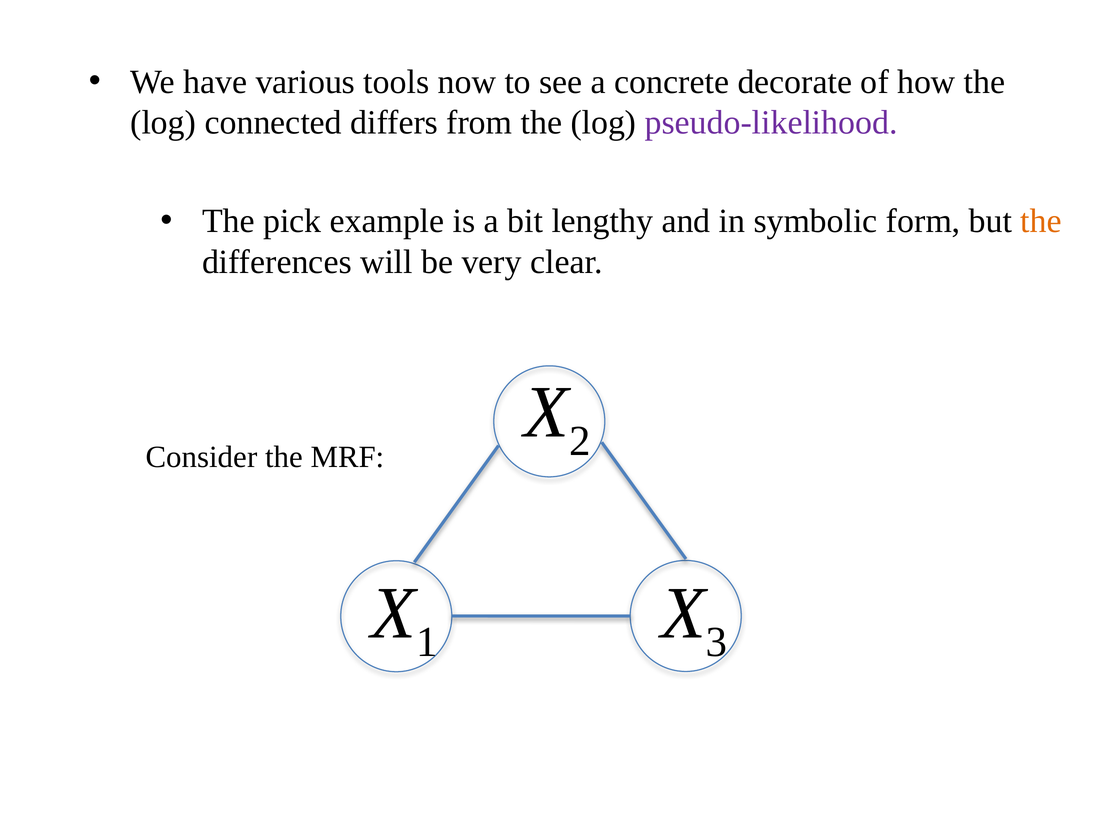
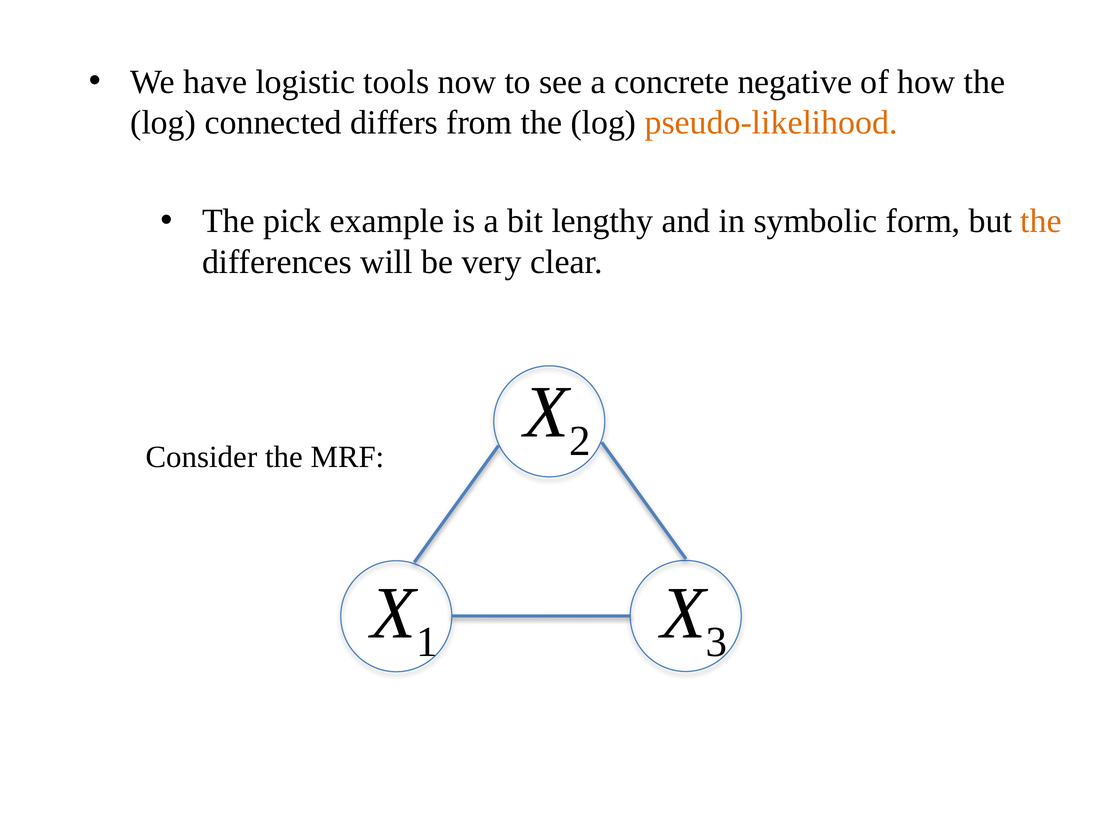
various: various -> logistic
decorate: decorate -> negative
pseudo-likelihood colour: purple -> orange
